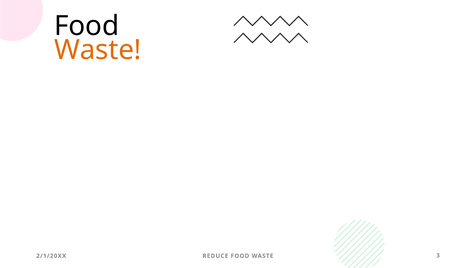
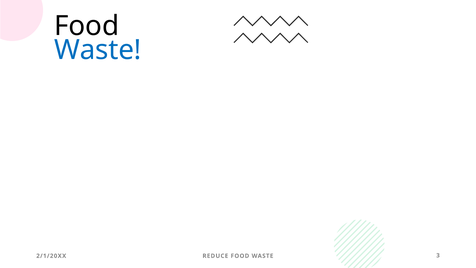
Waste at (98, 50) colour: orange -> blue
